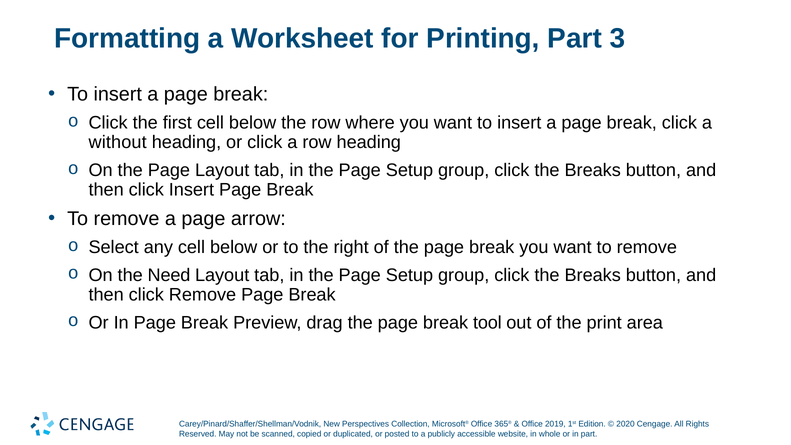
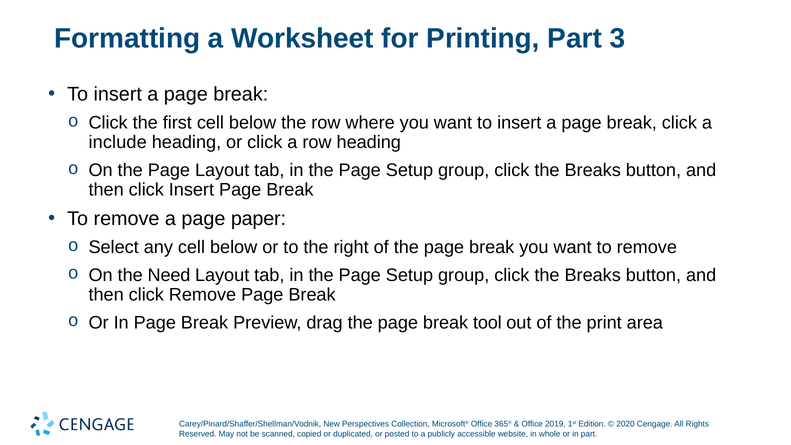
without: without -> include
arrow: arrow -> paper
